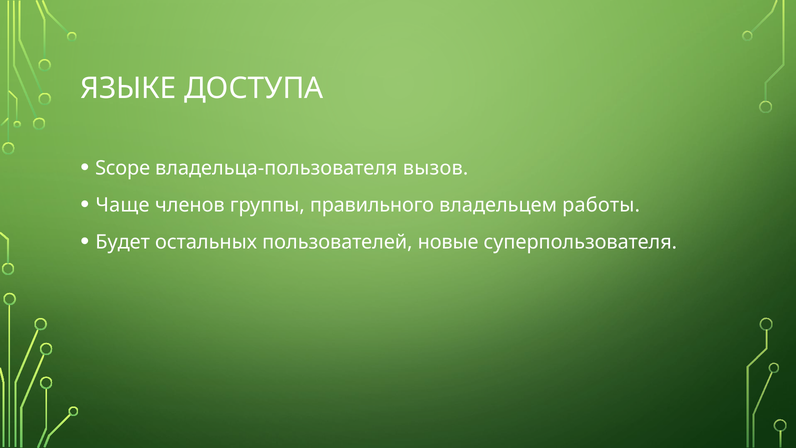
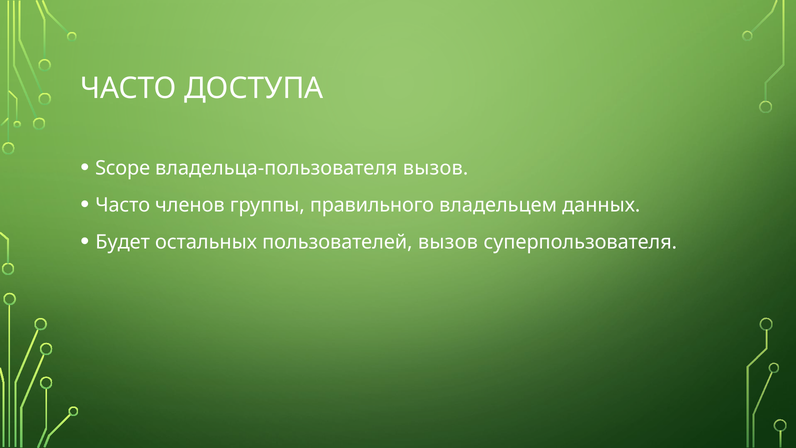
ЯЗЫКЕ at (128, 88): ЯЗЫКЕ -> ЧАСТО
Чаще at (123, 205): Чаще -> Часто
работы: работы -> данных
пользователей новые: новые -> вызов
